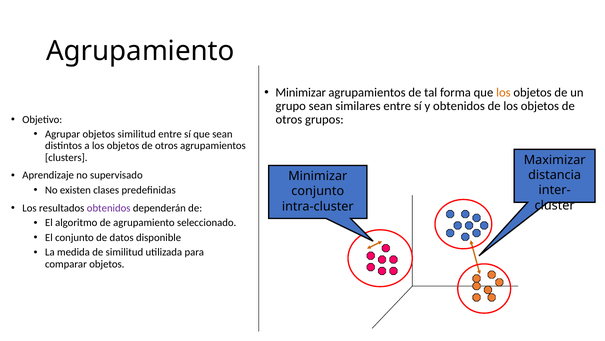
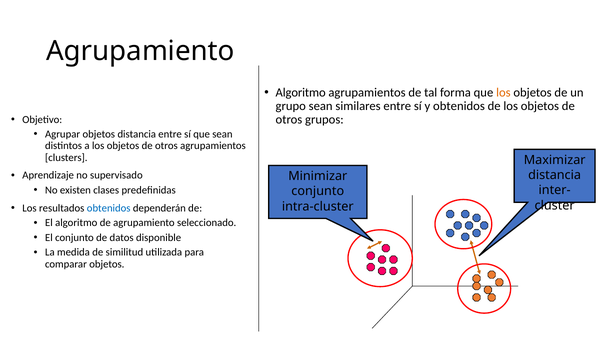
Minimizar at (301, 92): Minimizar -> Algoritmo
objetos similitud: similitud -> distancia
obtenidos at (109, 208) colour: purple -> blue
